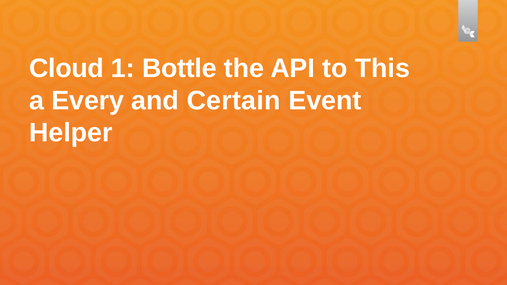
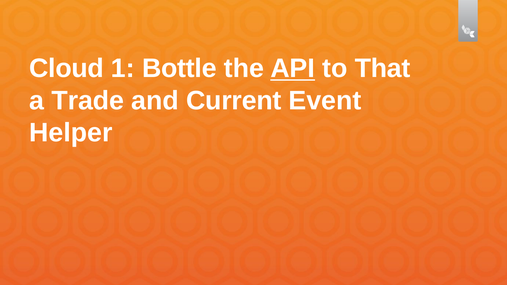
API underline: none -> present
This: This -> That
Every: Every -> Trade
Certain: Certain -> Current
